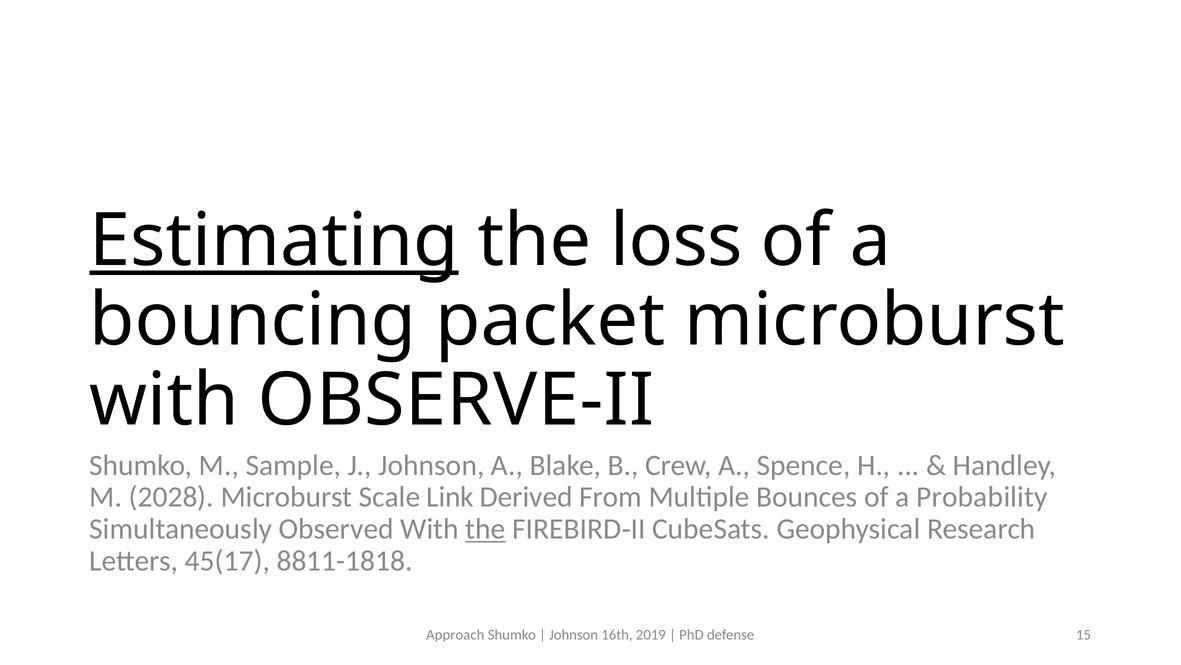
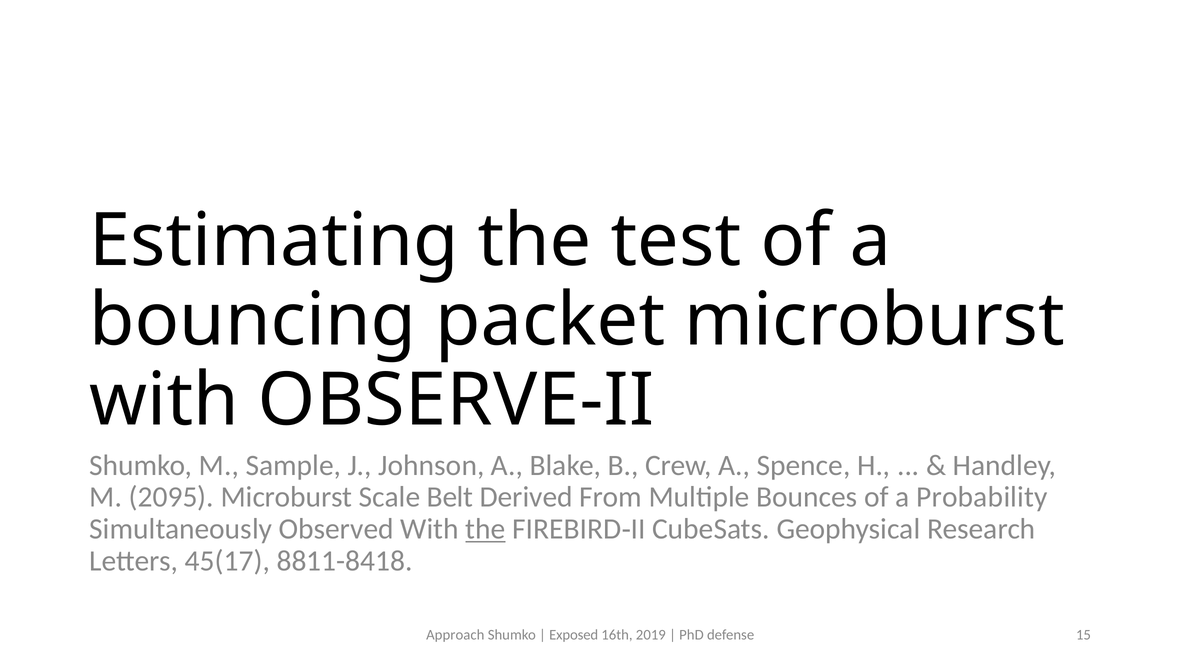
Estimating underline: present -> none
loss: loss -> test
2028: 2028 -> 2095
Link: Link -> Belt
8811-1818: 8811-1818 -> 8811-8418
Johnson at (574, 634): Johnson -> Exposed
